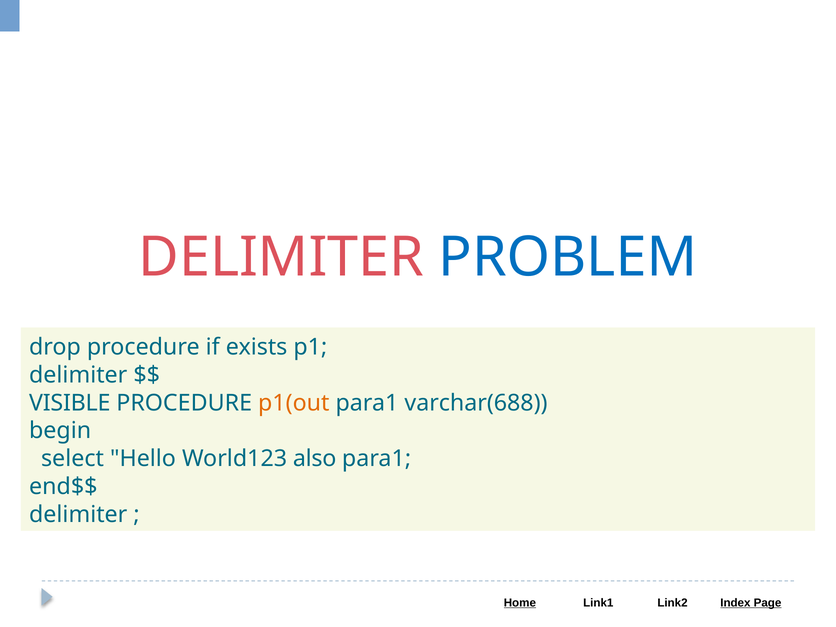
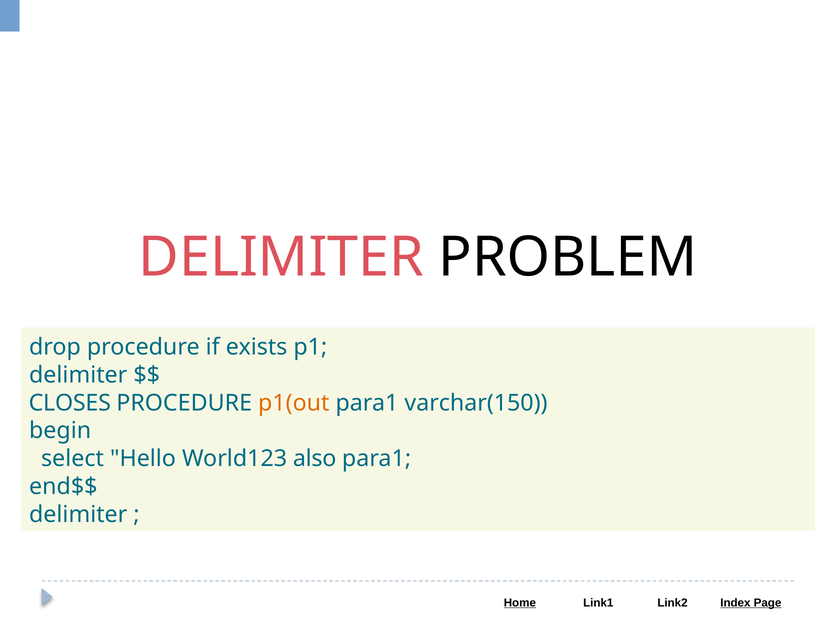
PROBLEM colour: blue -> black
VISIBLE: VISIBLE -> CLOSES
varchar(688: varchar(688 -> varchar(150
